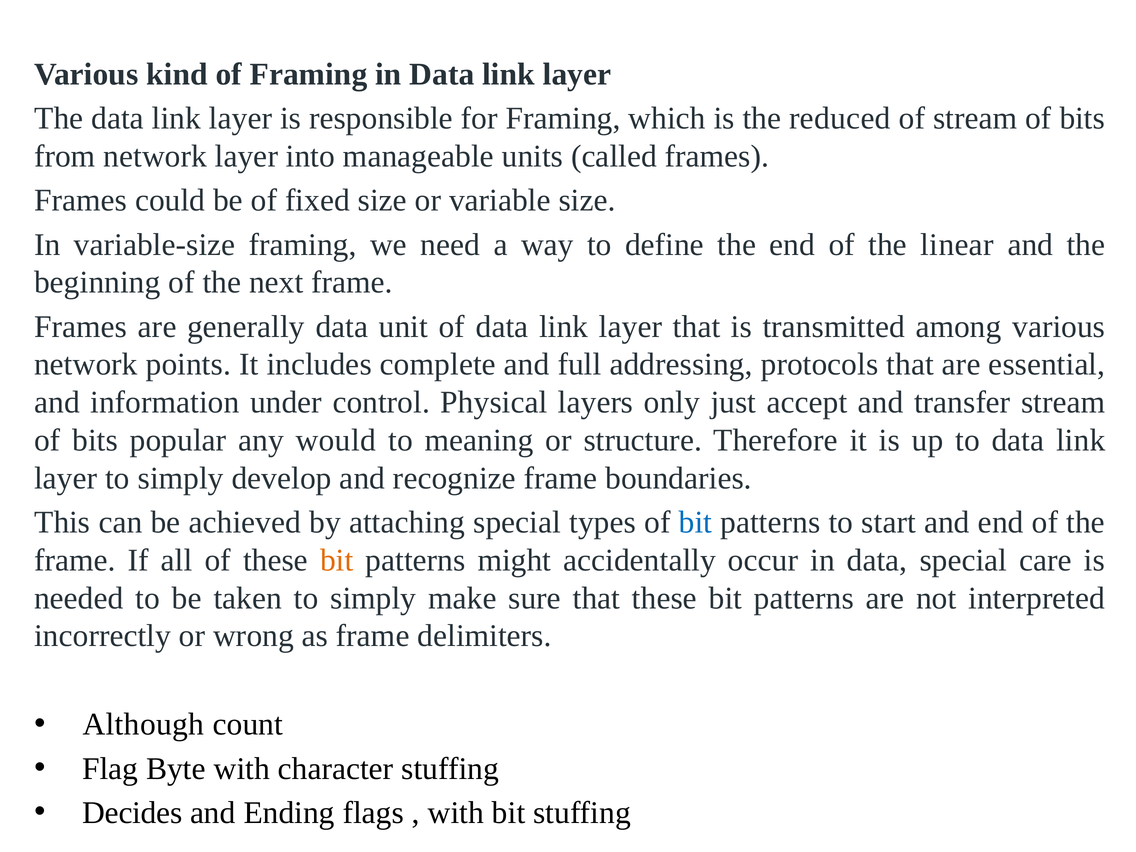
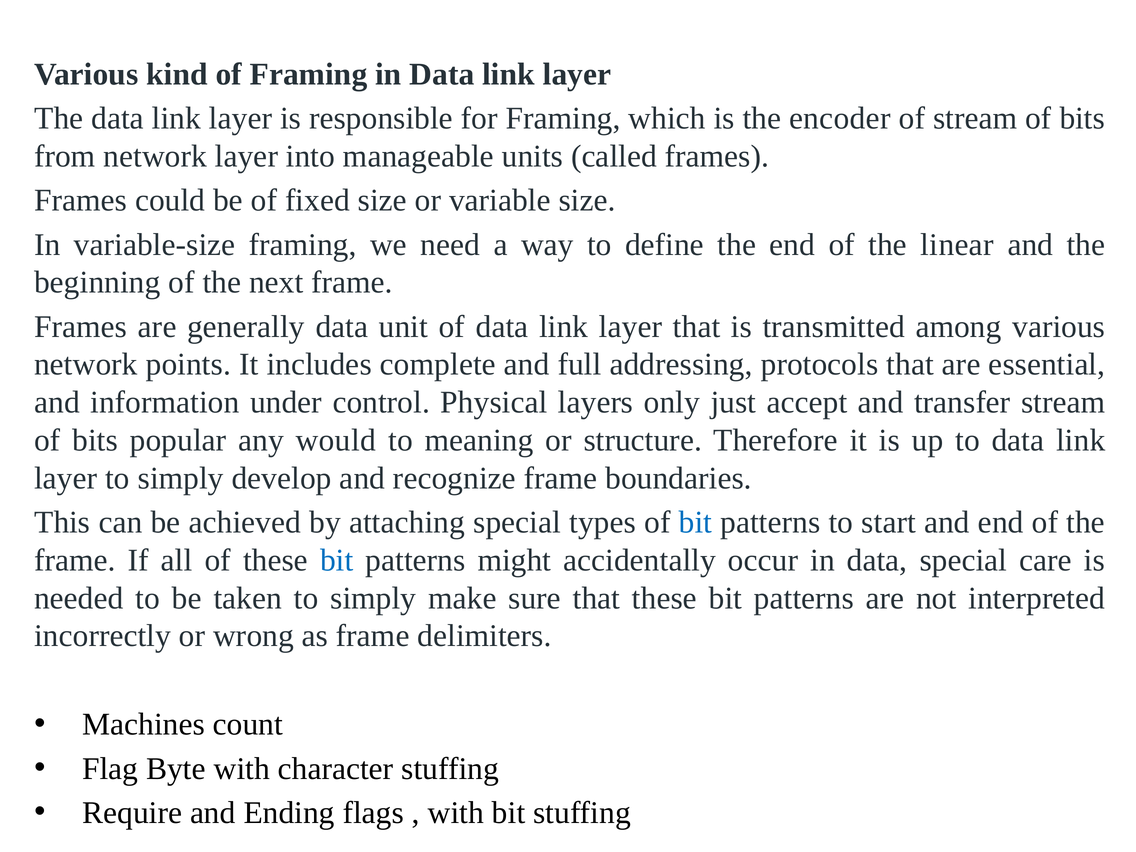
reduced: reduced -> encoder
bit at (337, 560) colour: orange -> blue
Although: Although -> Machines
Decides: Decides -> Require
